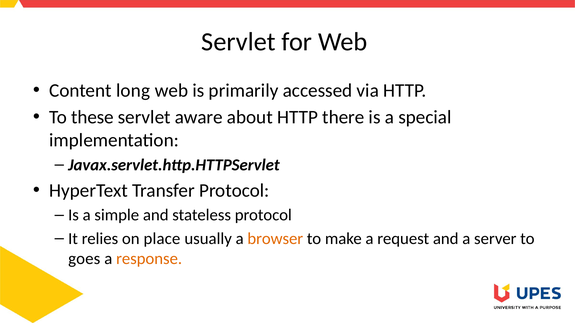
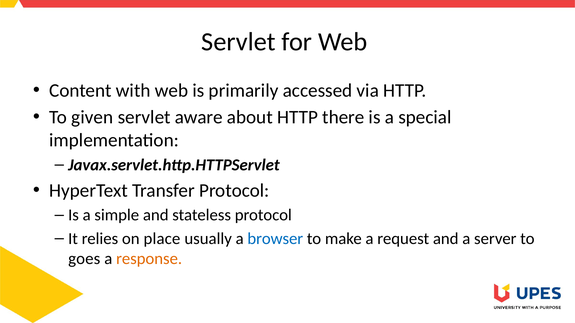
long: long -> with
these: these -> given
browser colour: orange -> blue
